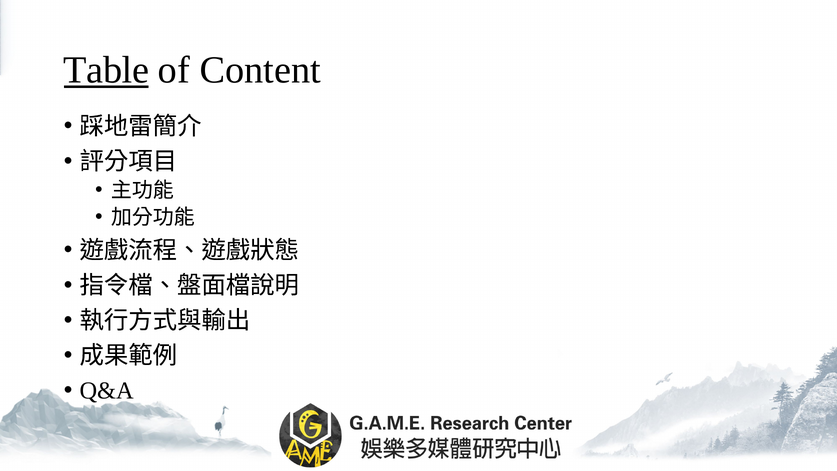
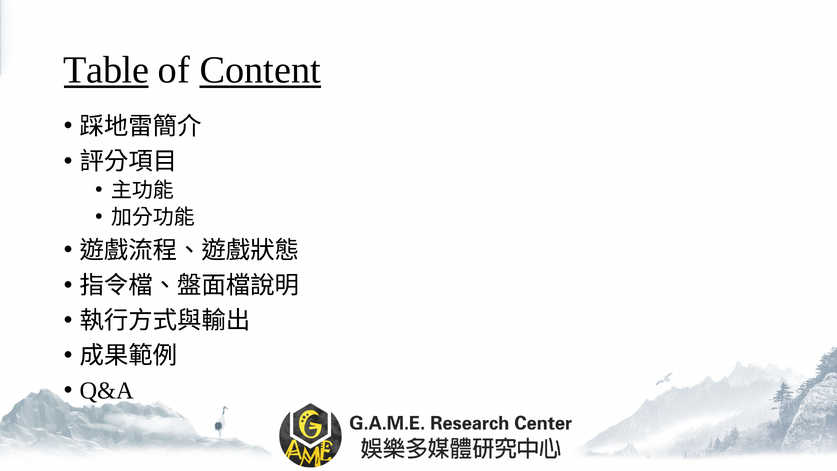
Content underline: none -> present
